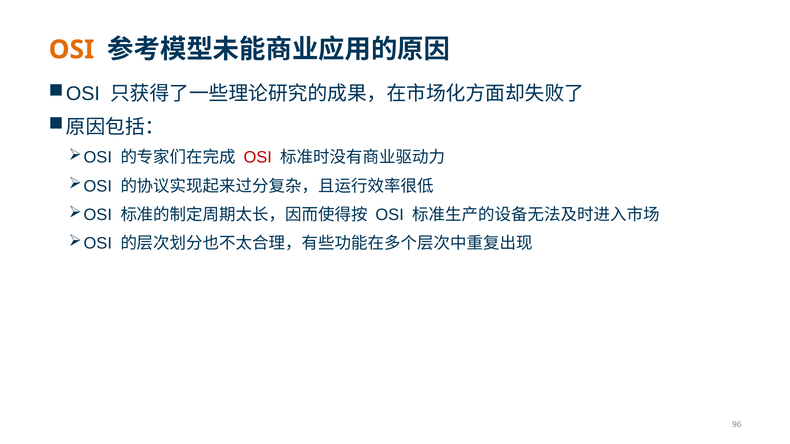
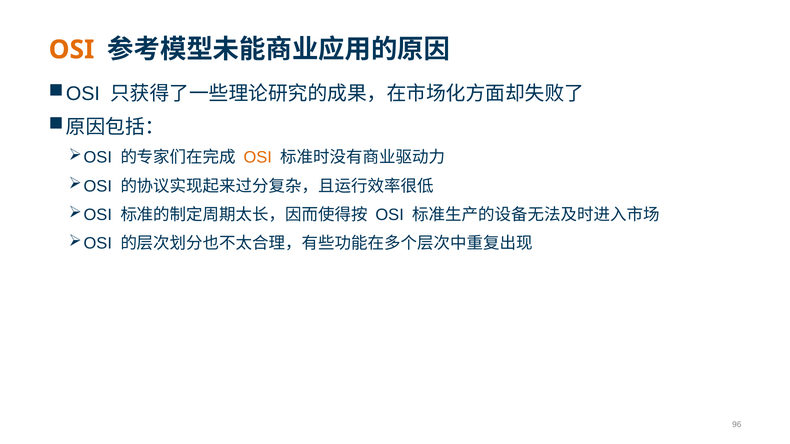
OSI at (258, 158) colour: red -> orange
